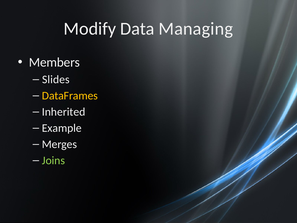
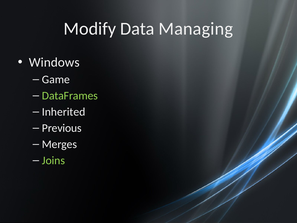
Members: Members -> Windows
Slides: Slides -> Game
DataFrames colour: yellow -> light green
Example: Example -> Previous
